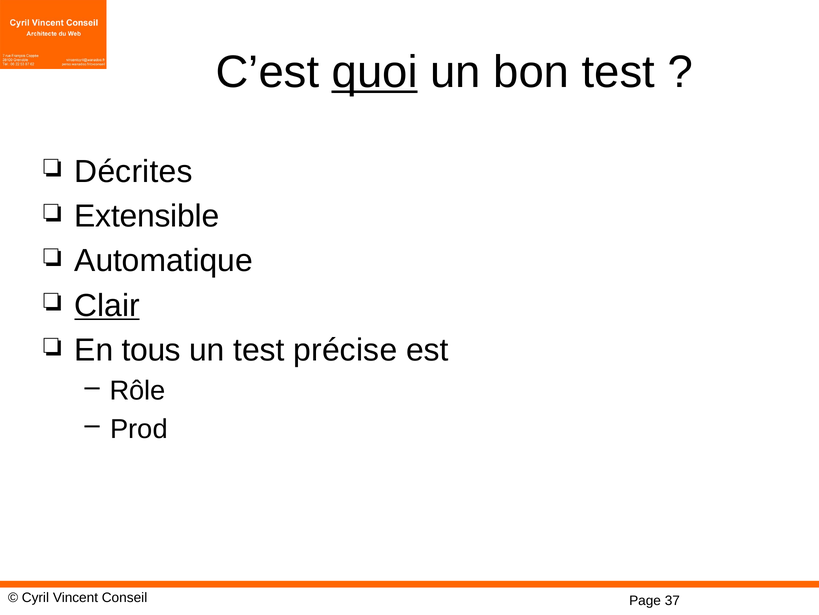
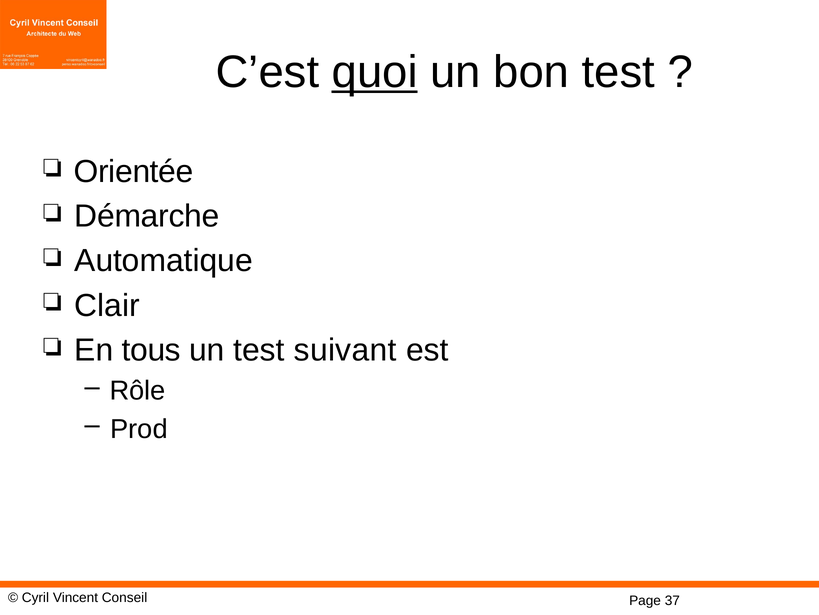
Décrites: Décrites -> Orientée
Extensible: Extensible -> Démarche
Clair underline: present -> none
précise: précise -> suivant
